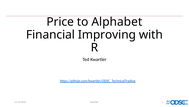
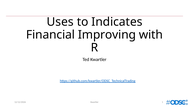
Price: Price -> Uses
Alphabet: Alphabet -> Indicates
